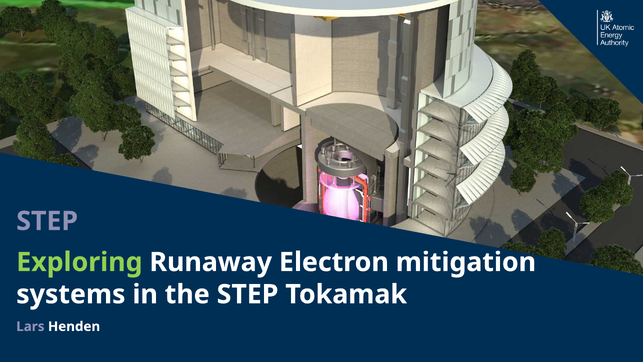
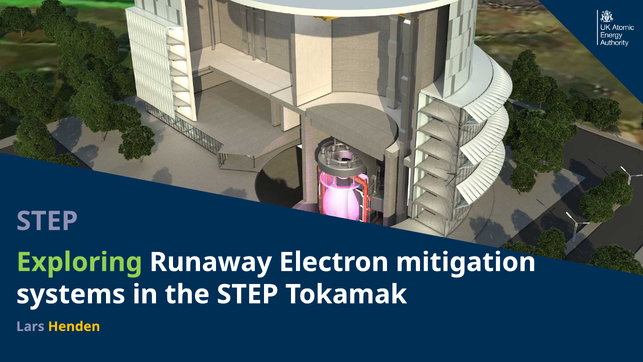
Henden colour: white -> yellow
